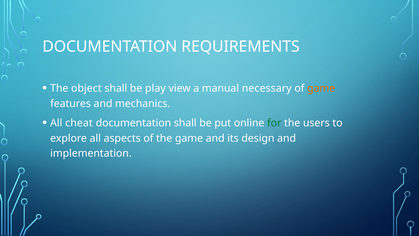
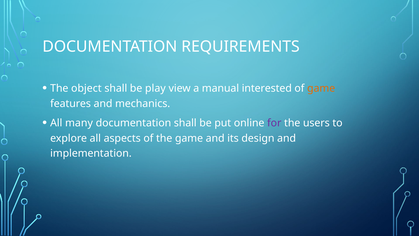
necessary: necessary -> interested
cheat: cheat -> many
for colour: green -> purple
